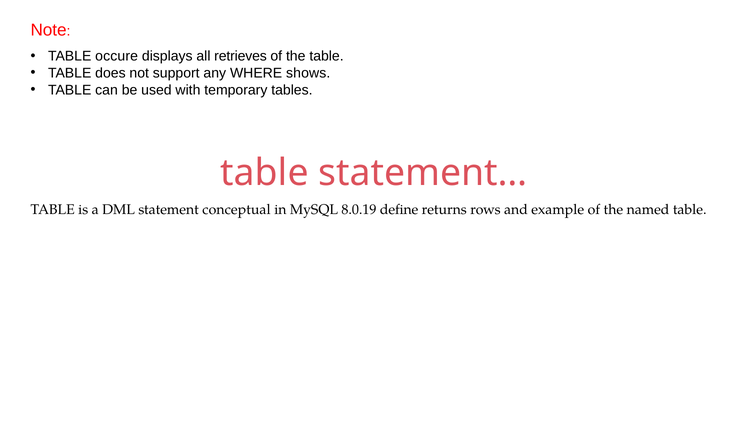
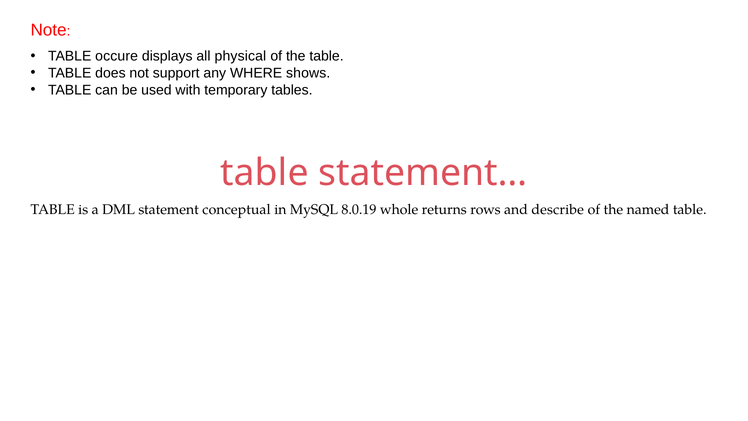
retrieves: retrieves -> physical
define: define -> whole
example: example -> describe
